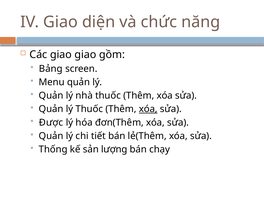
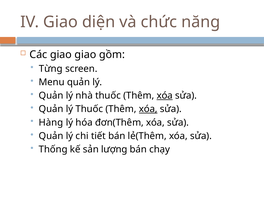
Bảng: Bảng -> Từng
xóa at (165, 96) underline: none -> present
Được: Được -> Hàng
